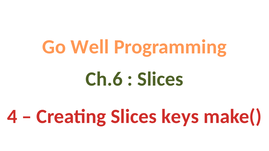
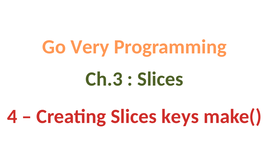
Well: Well -> Very
Ch.6: Ch.6 -> Ch.3
